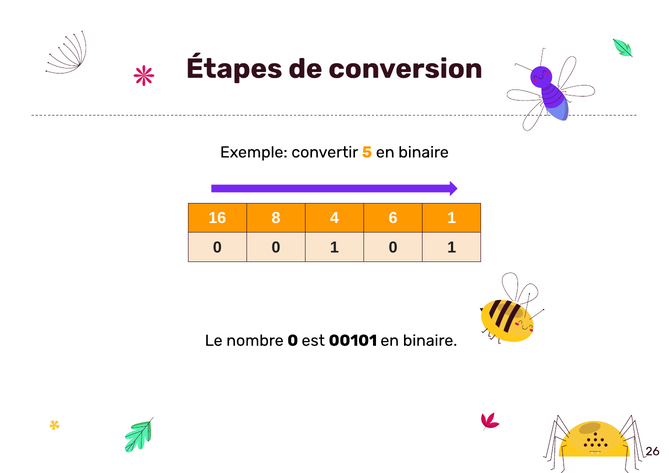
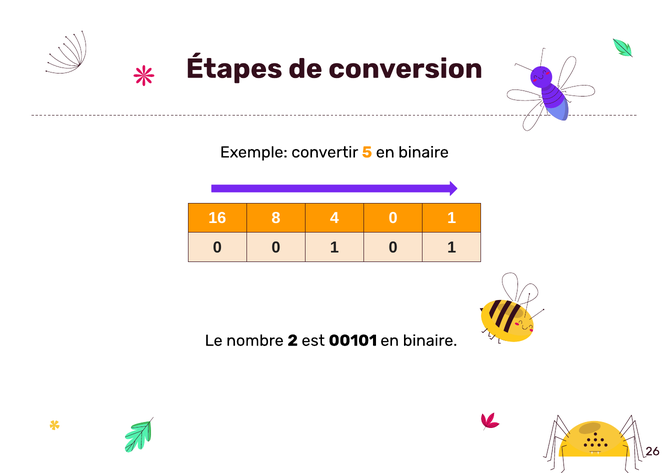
4 6: 6 -> 0
nombre 0: 0 -> 2
